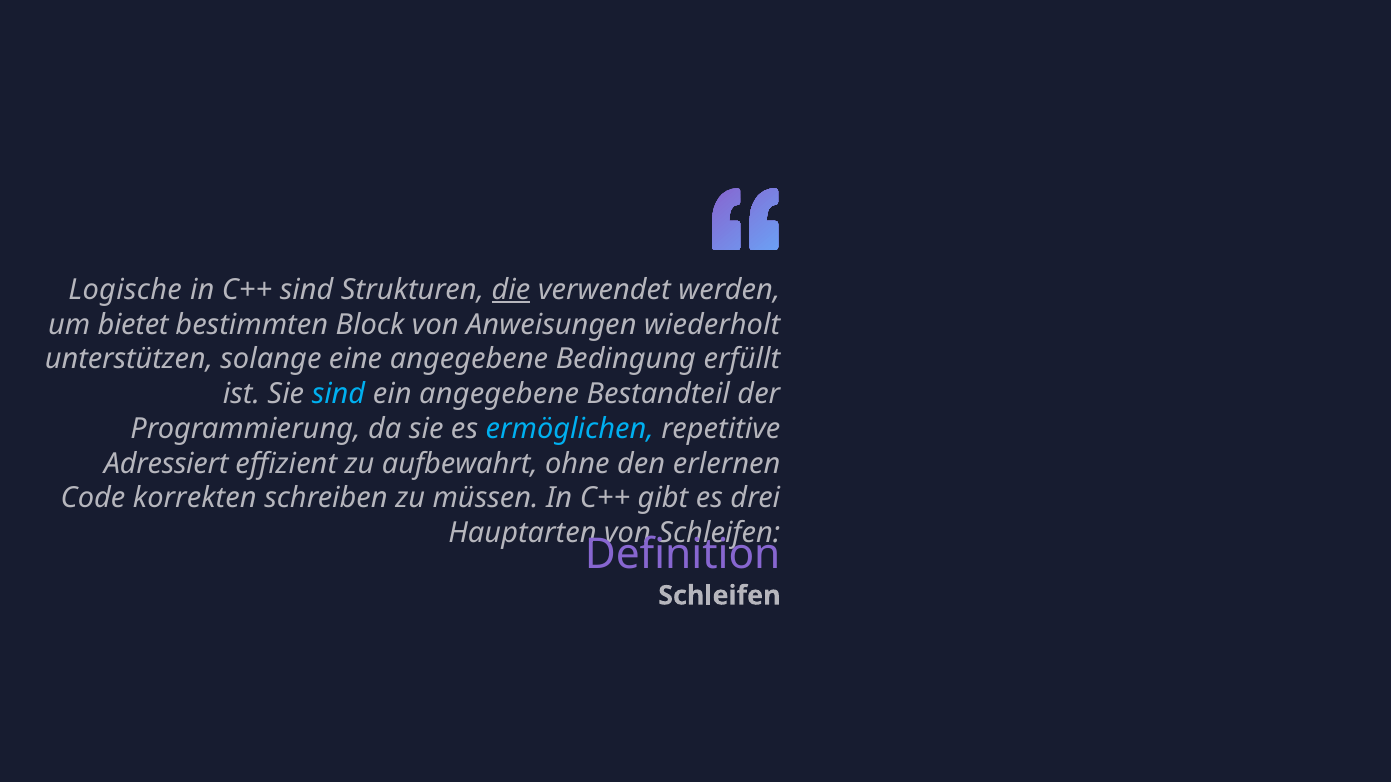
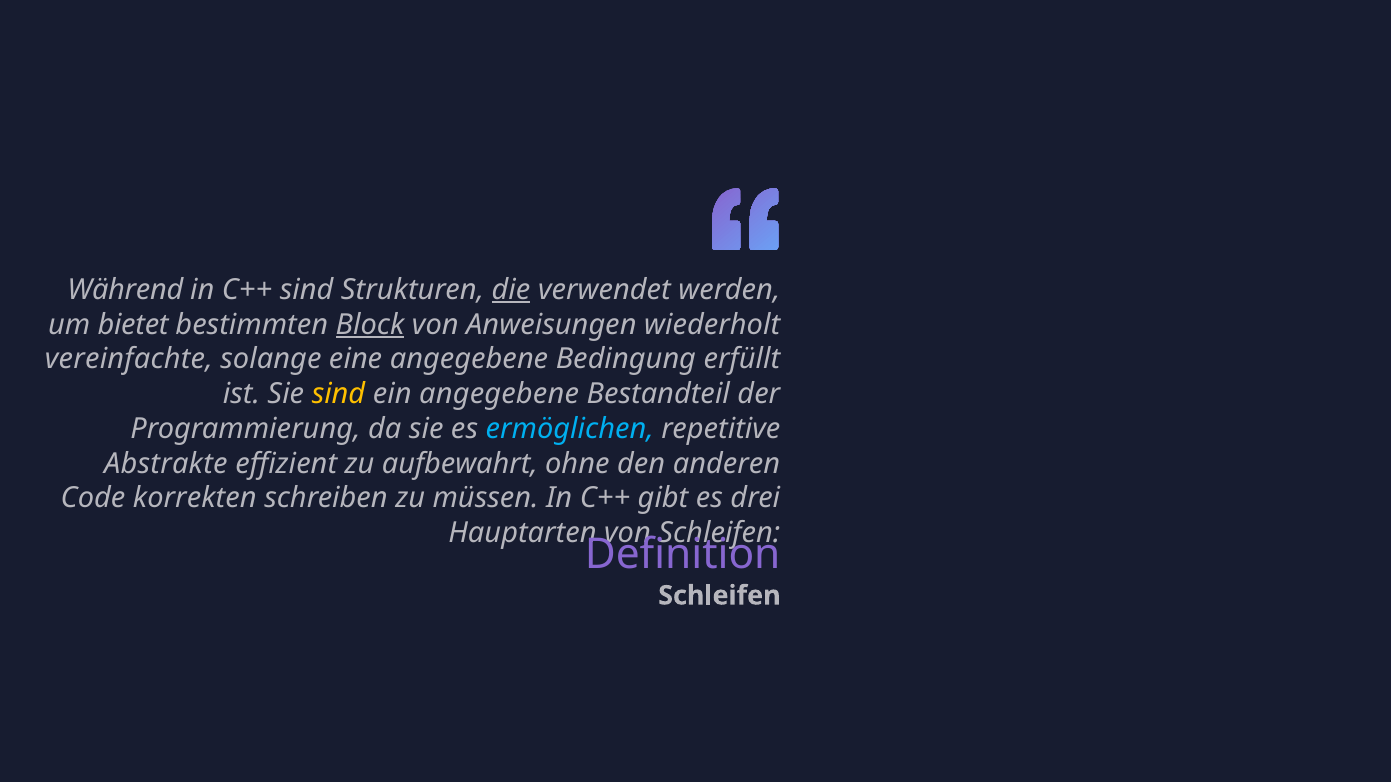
Logische: Logische -> Während
Block underline: none -> present
unterstützen: unterstützen -> vereinfachte
sind at (339, 394) colour: light blue -> yellow
Adressiert: Adressiert -> Abstrakte
erlernen: erlernen -> anderen
